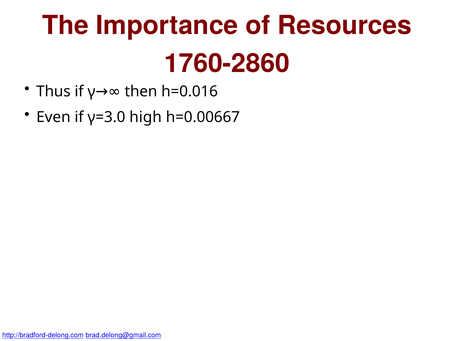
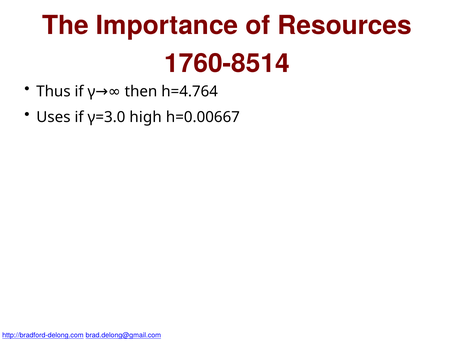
1760-2860: 1760-2860 -> 1760-8514
h=0.016: h=0.016 -> h=4.764
Even: Even -> Uses
